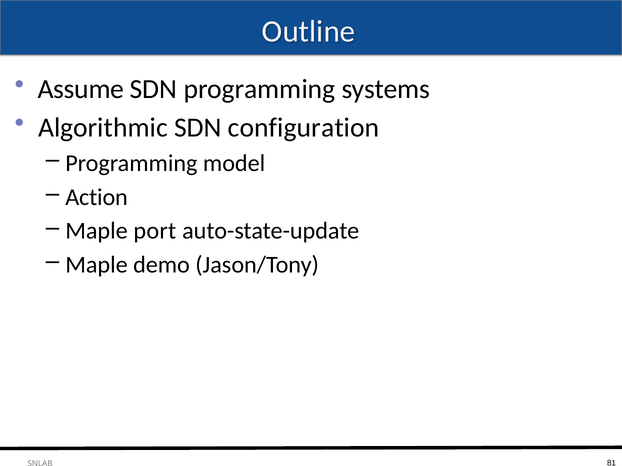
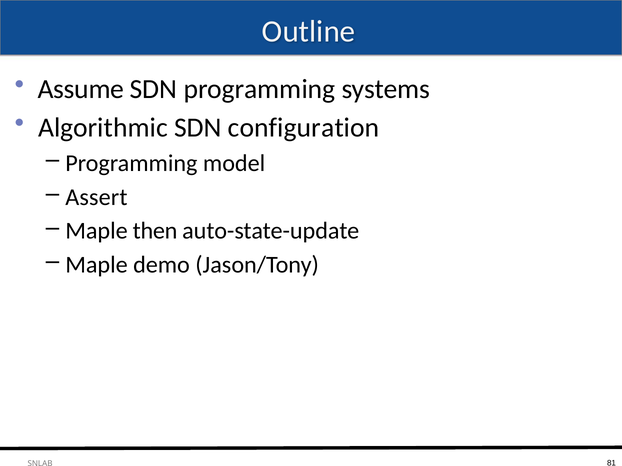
Action: Action -> Assert
port: port -> then
